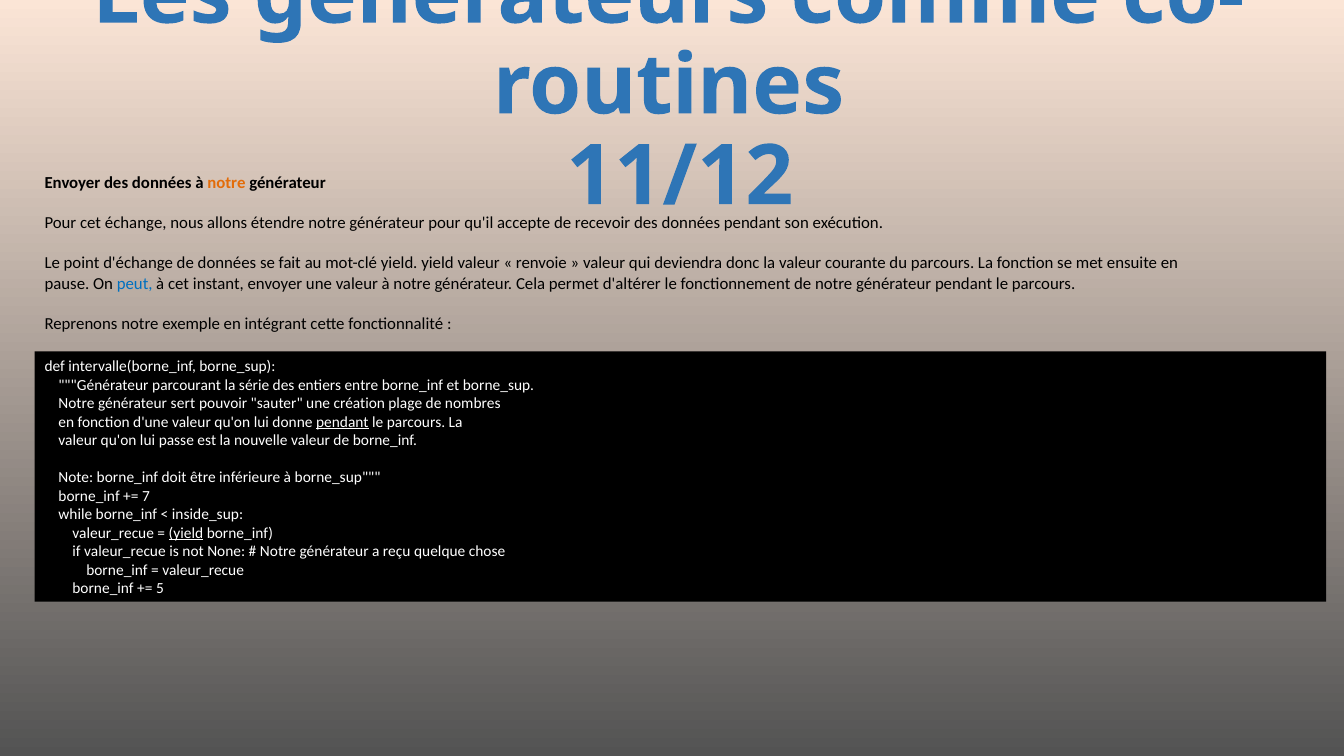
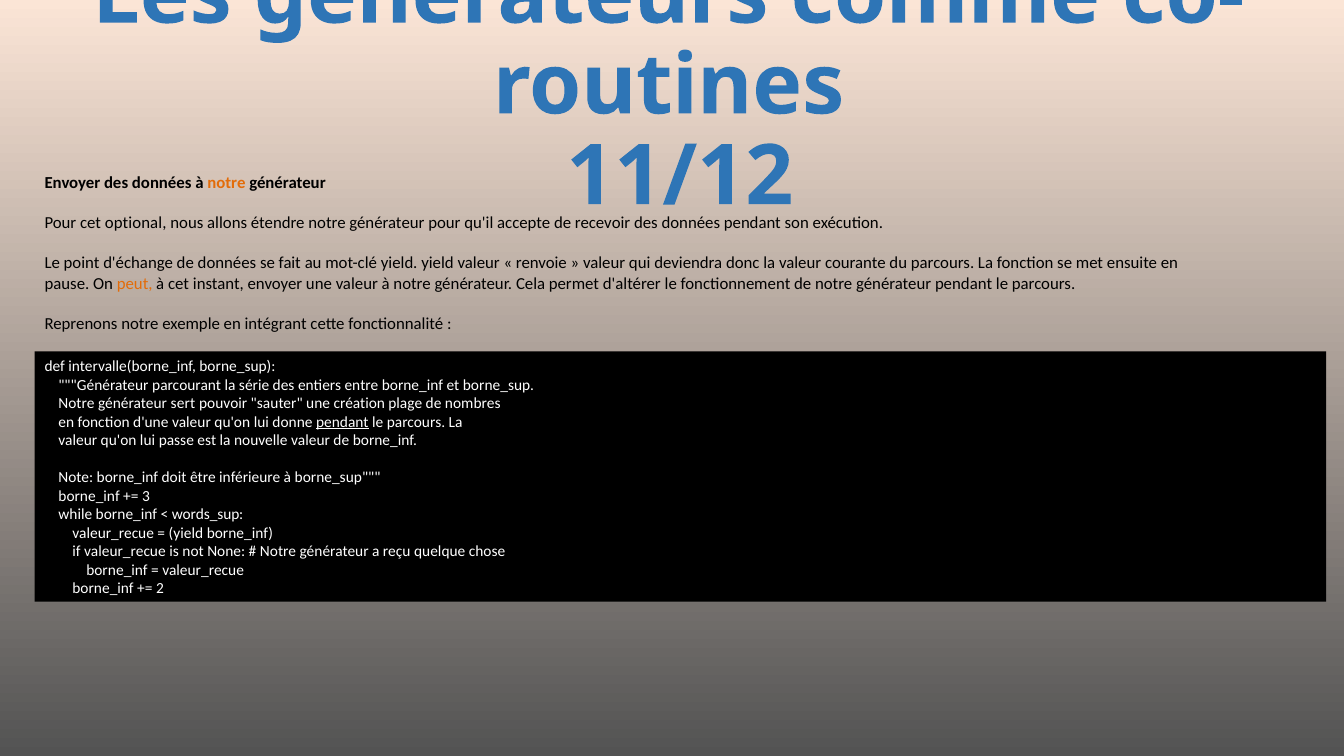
échange: échange -> optional
peut colour: blue -> orange
7: 7 -> 3
inside_sup: inside_sup -> words_sup
yield at (186, 533) underline: present -> none
5: 5 -> 2
